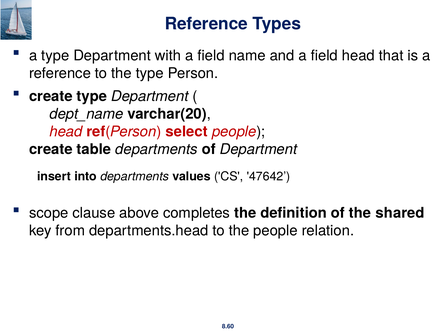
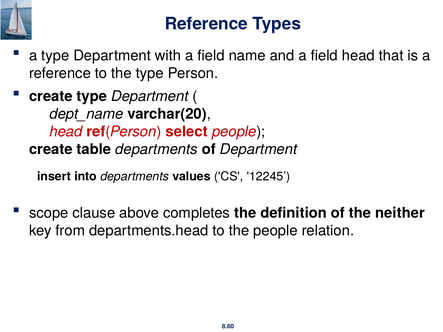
47642: 47642 -> 12245
shared: shared -> neither
